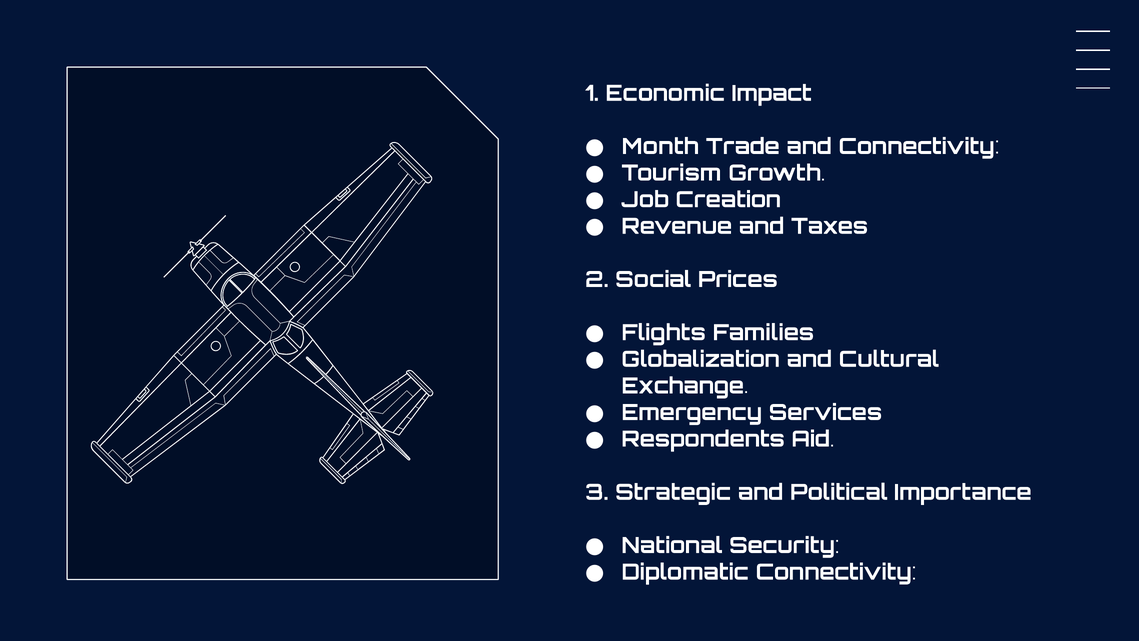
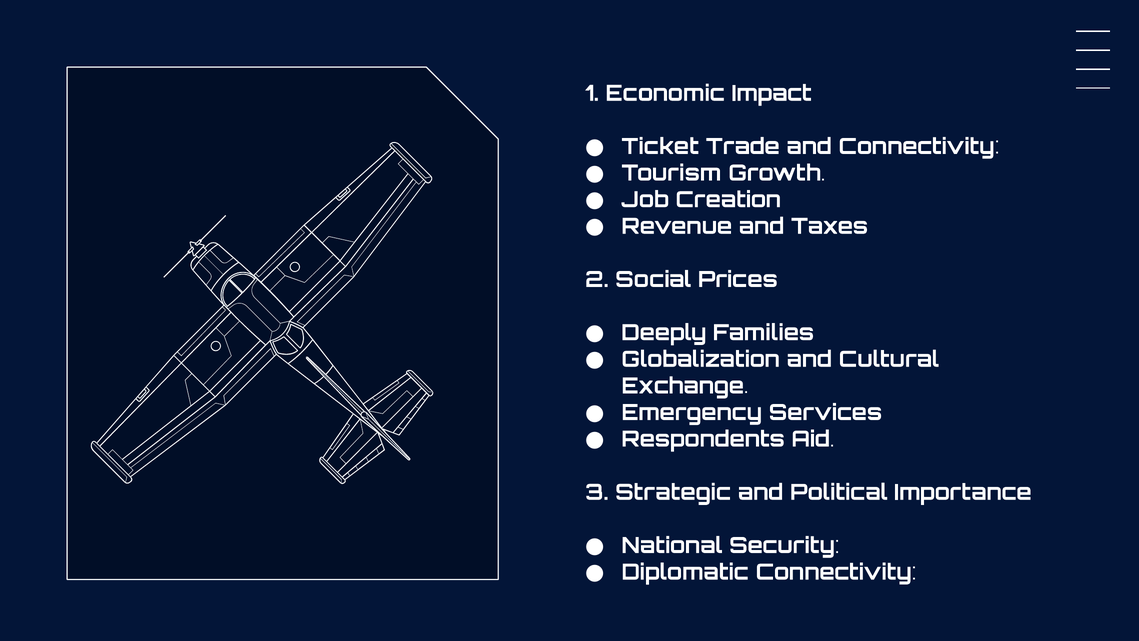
Month: Month -> Ticket
Flights: Flights -> Deeply
